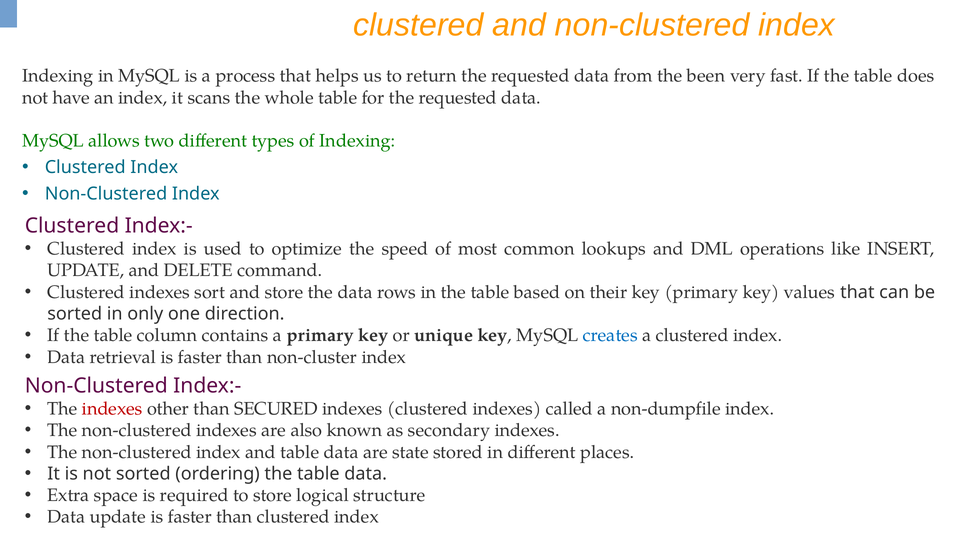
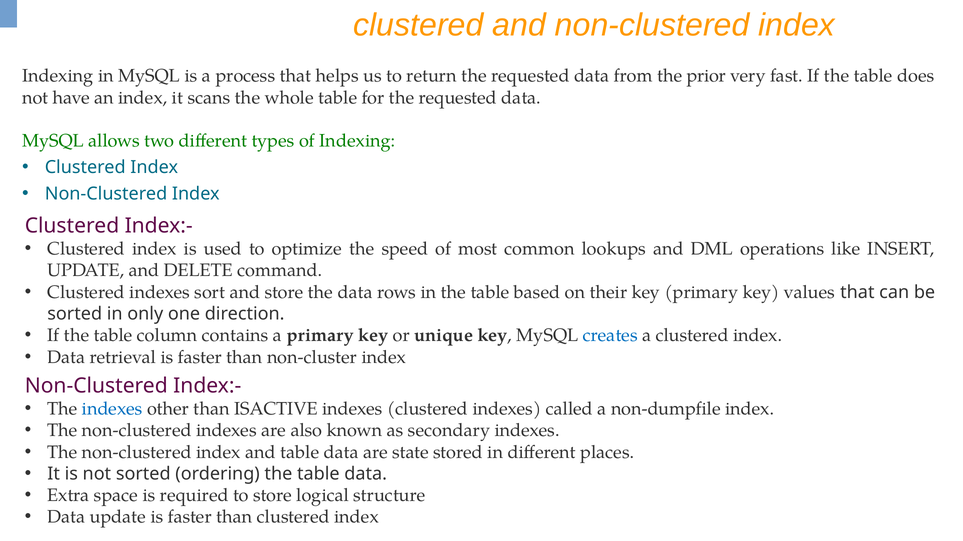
been: been -> prior
indexes at (112, 409) colour: red -> blue
SECURED: SECURED -> ISACTIVE
